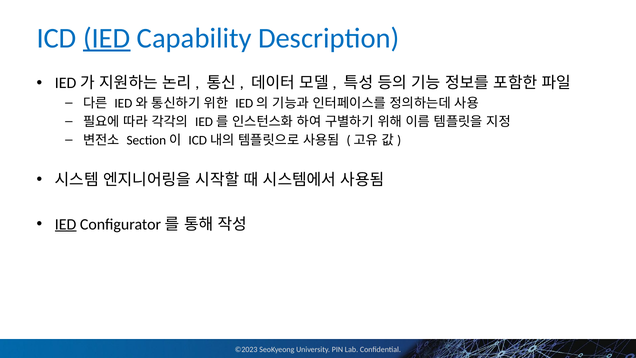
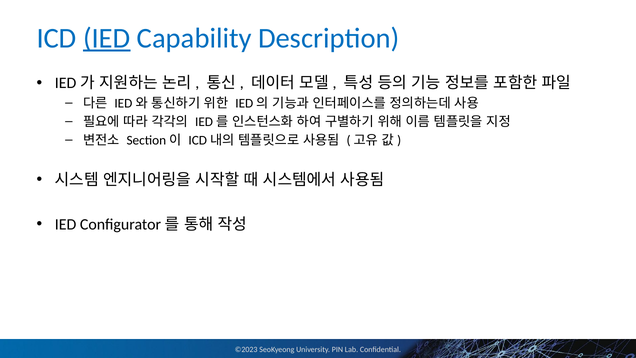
IED at (66, 224) underline: present -> none
